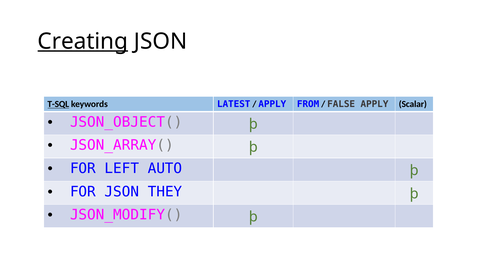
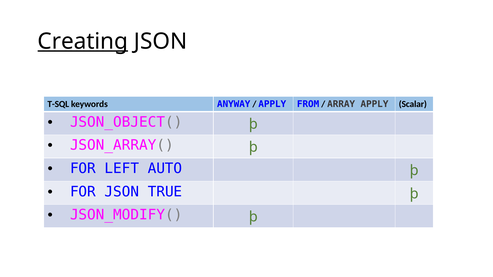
T-SQL underline: present -> none
LATEST: LATEST -> ANYWAY
FALSE: FALSE -> ARRAY
THEY: THEY -> TRUE
